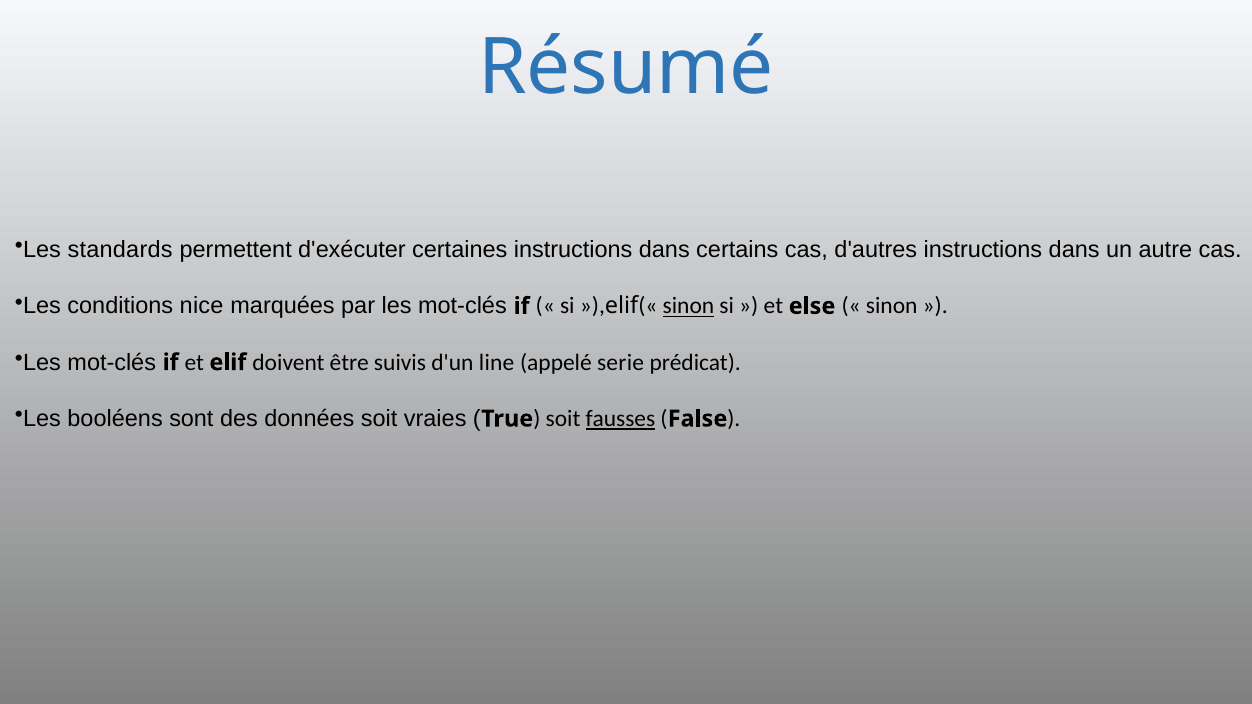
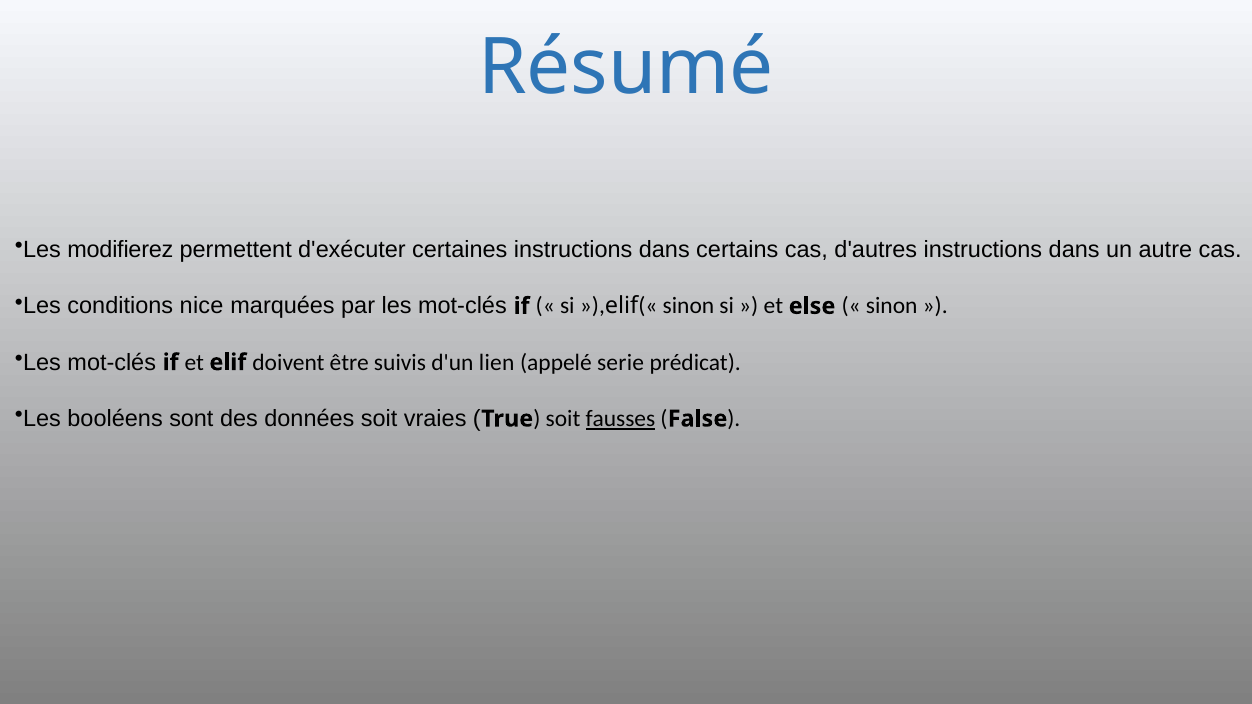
standards: standards -> modifierez
sinon at (688, 306) underline: present -> none
line: line -> lien
